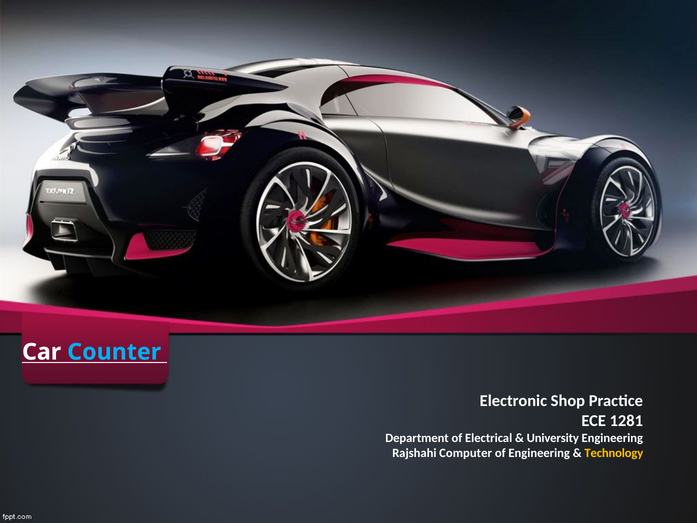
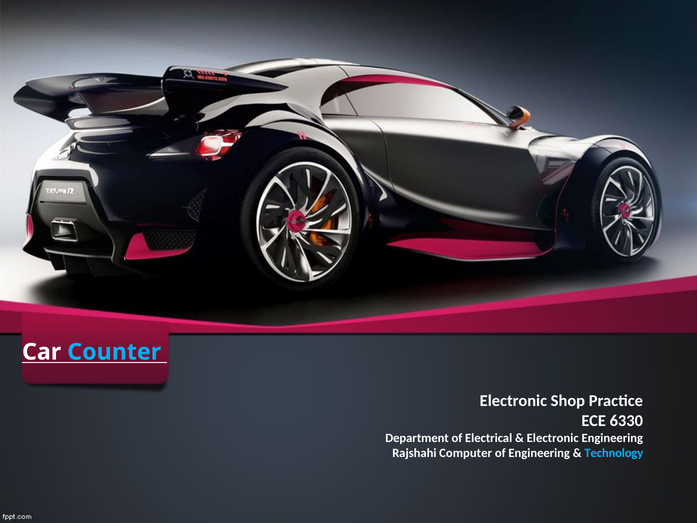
1281: 1281 -> 6330
University at (553, 438): University -> Electronic
Technology colour: yellow -> light blue
